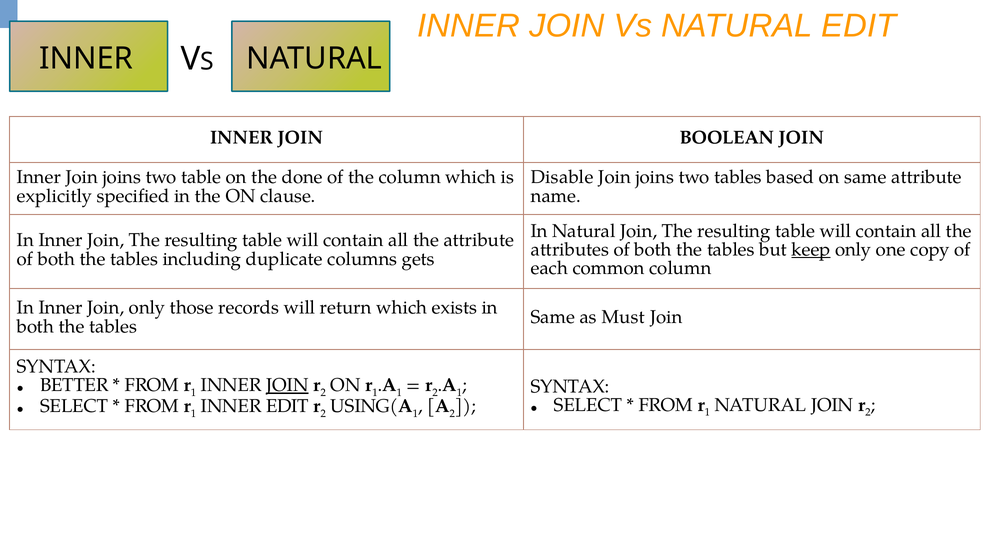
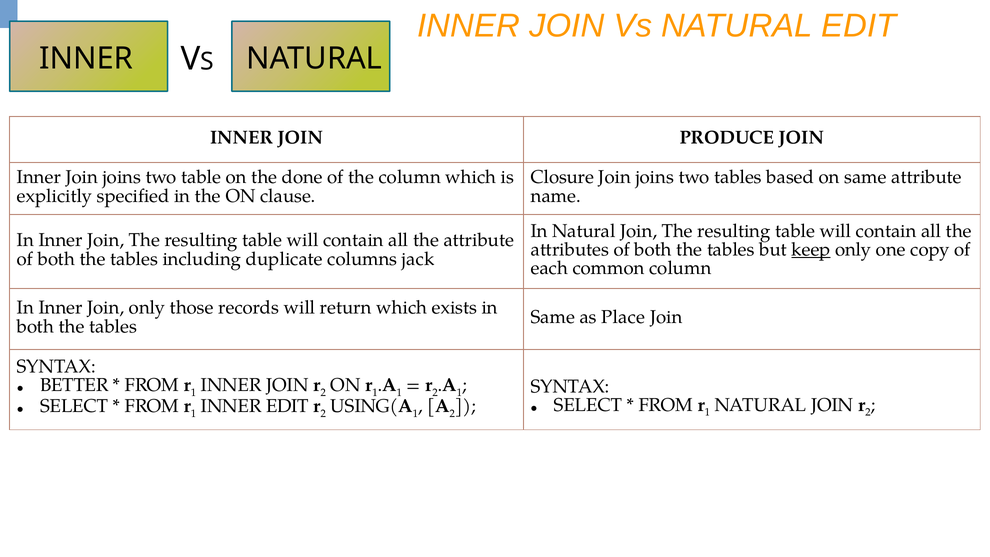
BOOLEAN: BOOLEAN -> PRODUCE
Disable: Disable -> Closure
gets: gets -> jack
Must: Must -> Place
JOIN at (287, 385) underline: present -> none
